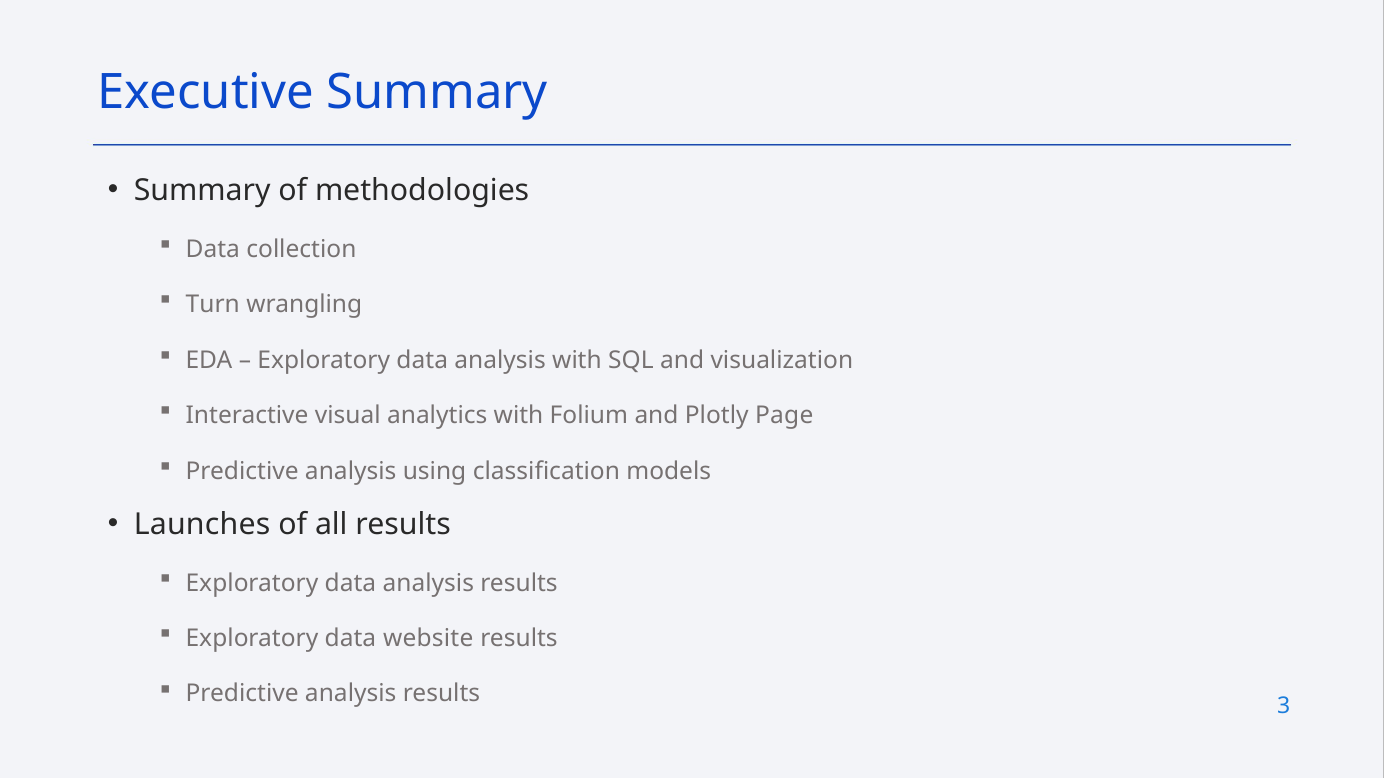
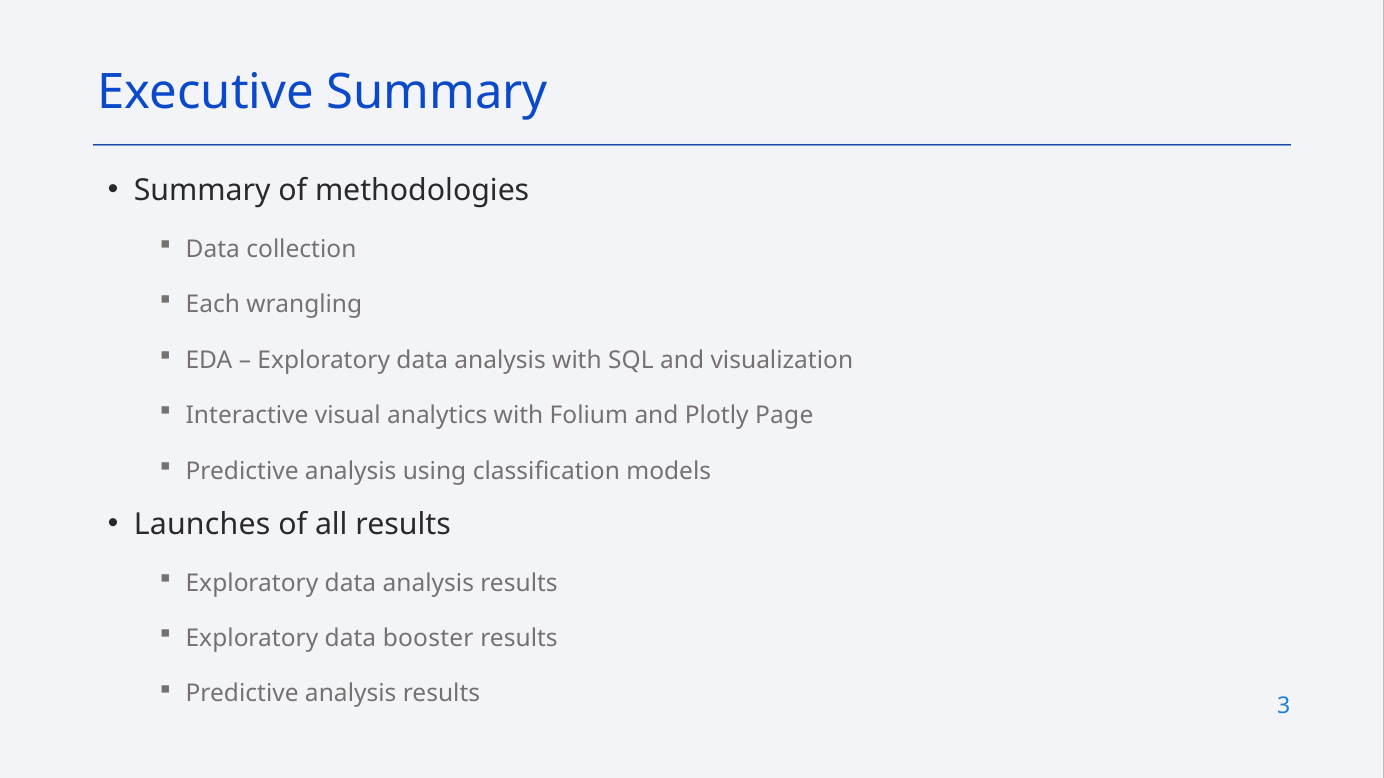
Turn: Turn -> Each
website: website -> booster
